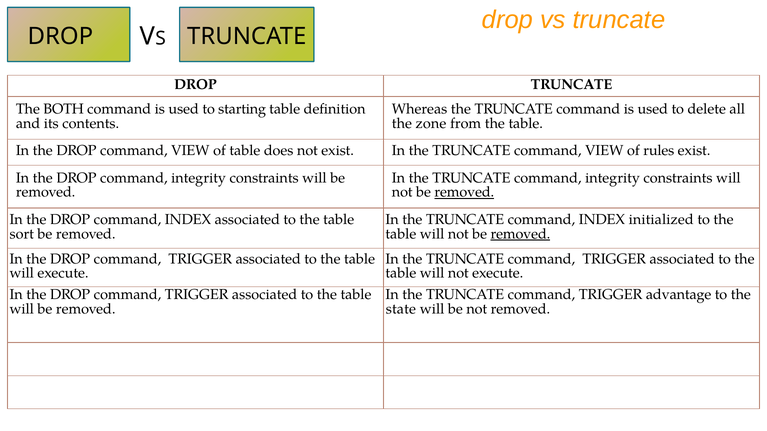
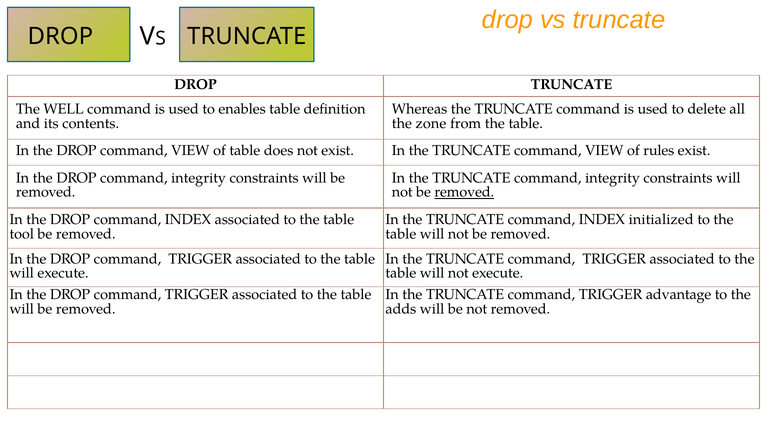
BOTH: BOTH -> WELL
starting: starting -> enables
sort: sort -> tool
removed at (520, 234) underline: present -> none
state: state -> adds
